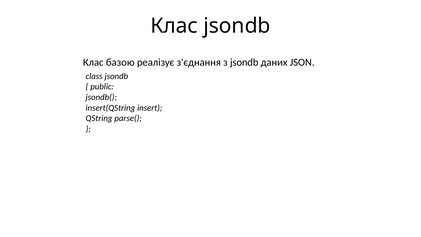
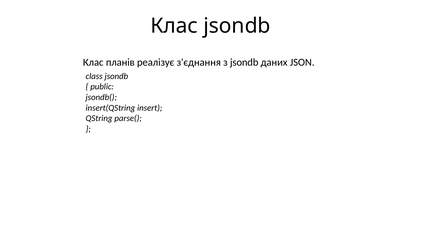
базою: базою -> планів
